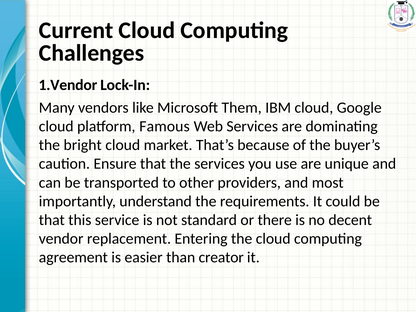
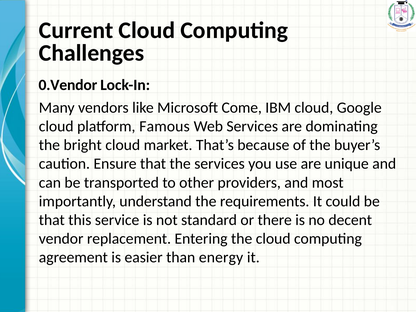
1.Vendor: 1.Vendor -> 0.Vendor
Them: Them -> Come
creator: creator -> energy
